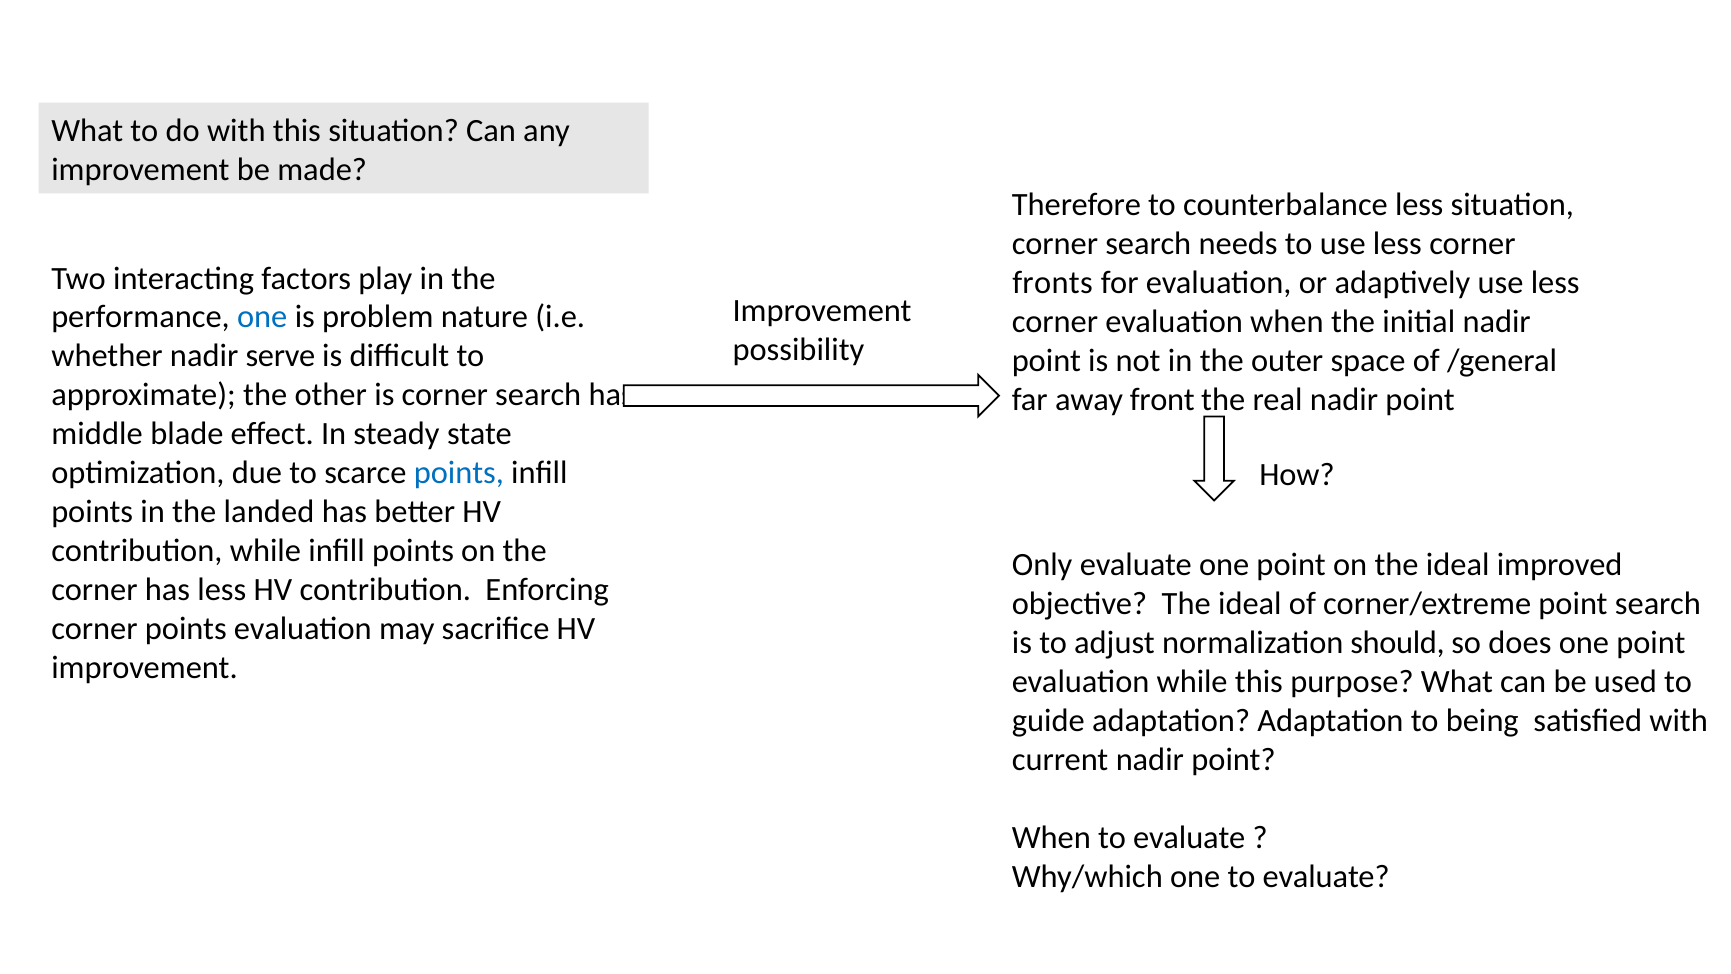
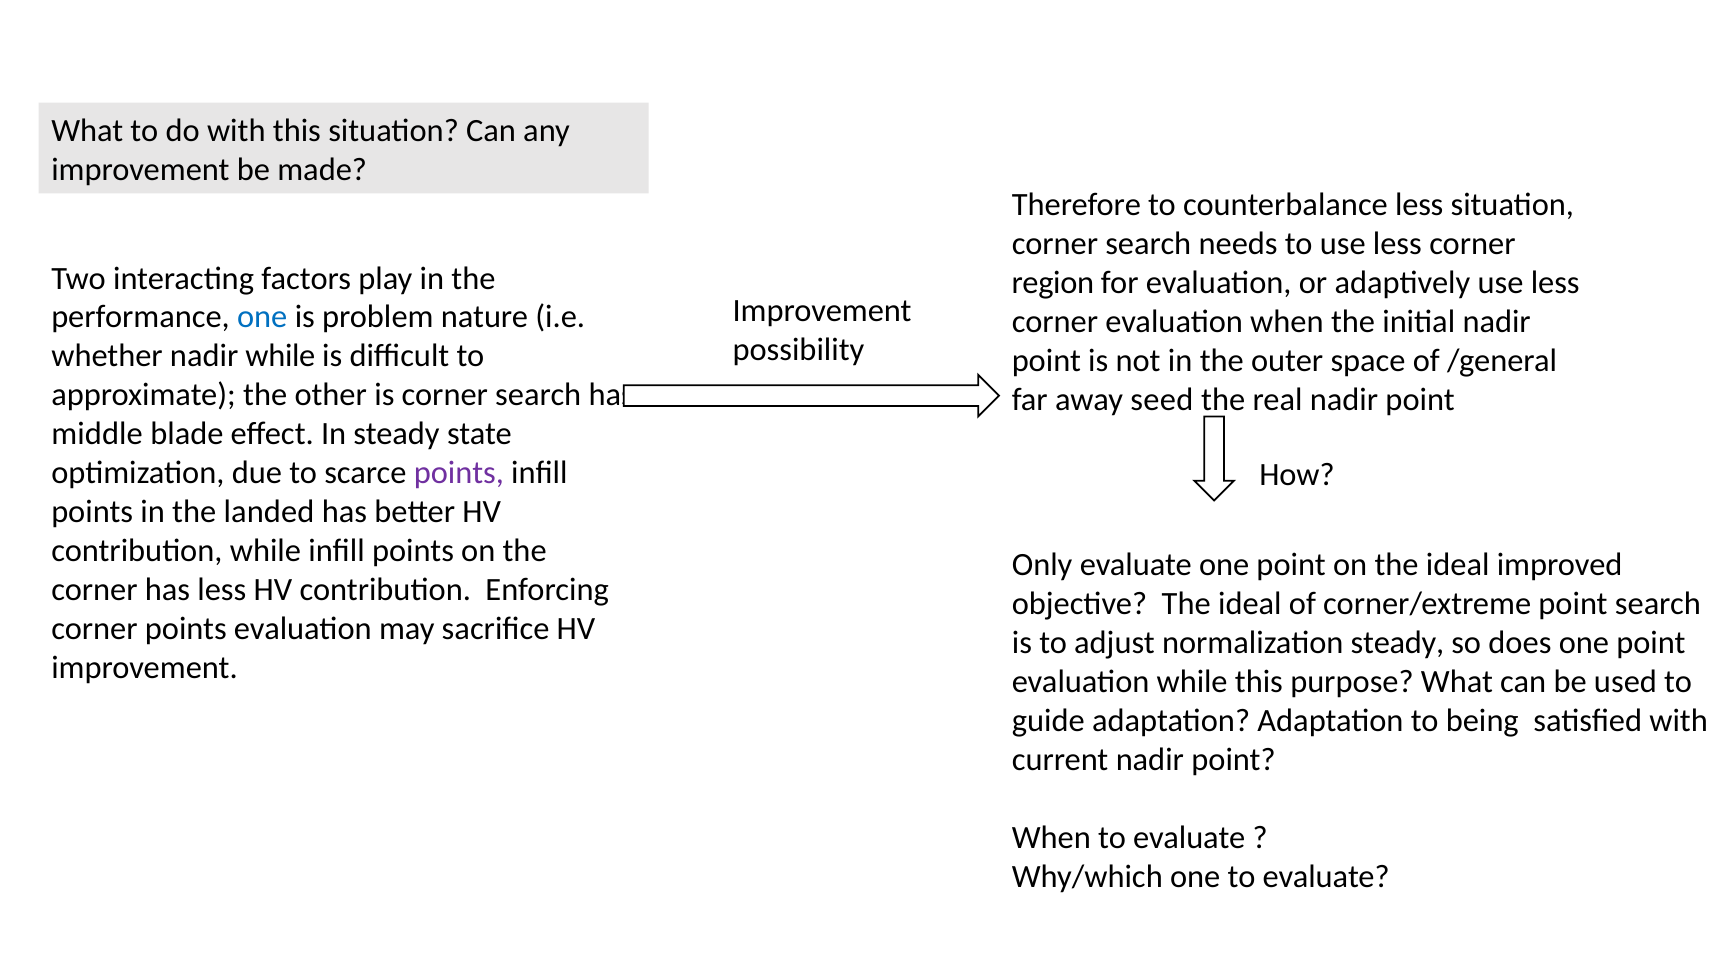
fronts: fronts -> region
nadir serve: serve -> while
front: front -> seed
points at (459, 473) colour: blue -> purple
normalization should: should -> steady
